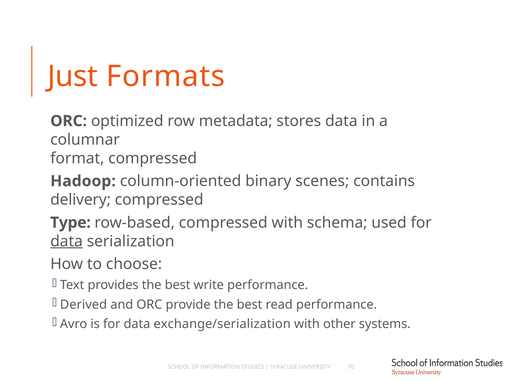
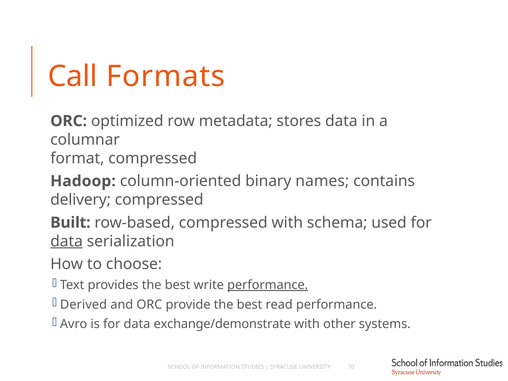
Just: Just -> Call
scenes: scenes -> names
Type: Type -> Built
performance at (268, 285) underline: none -> present
exchange/serialization: exchange/serialization -> exchange/demonstrate
